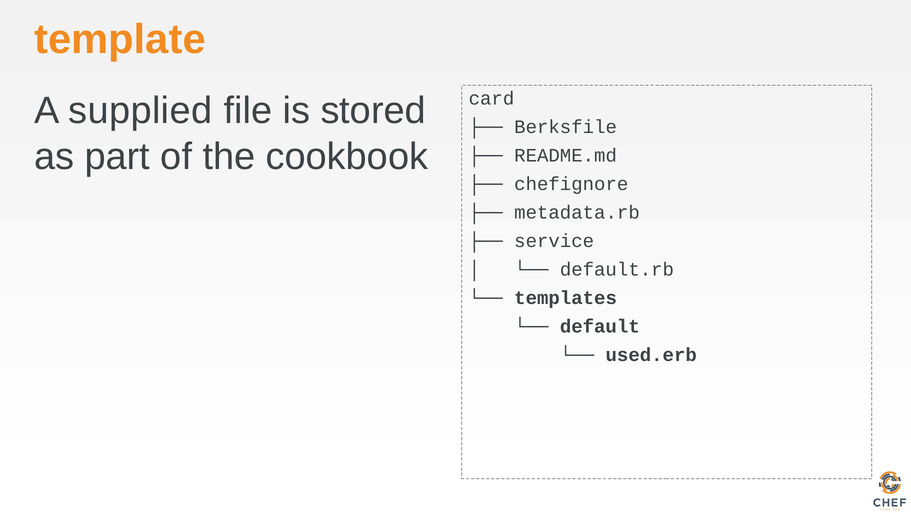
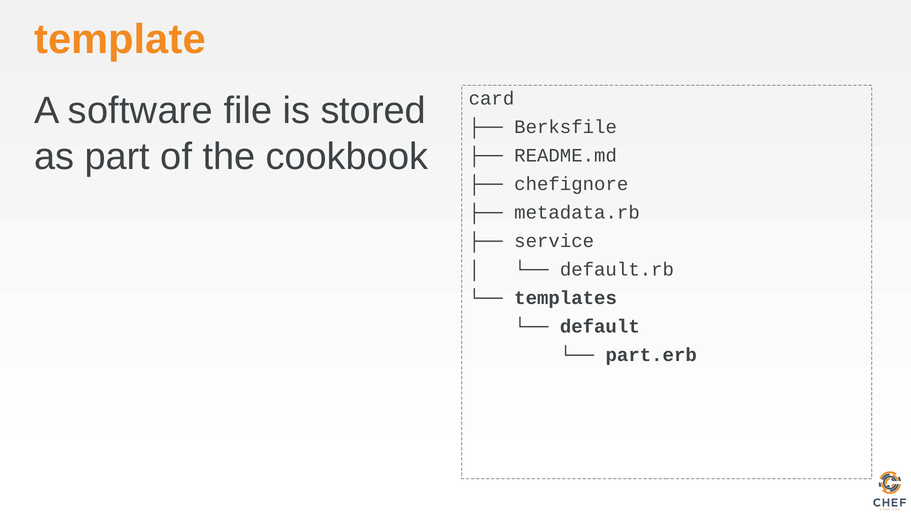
supplied: supplied -> software
used.erb: used.erb -> part.erb
